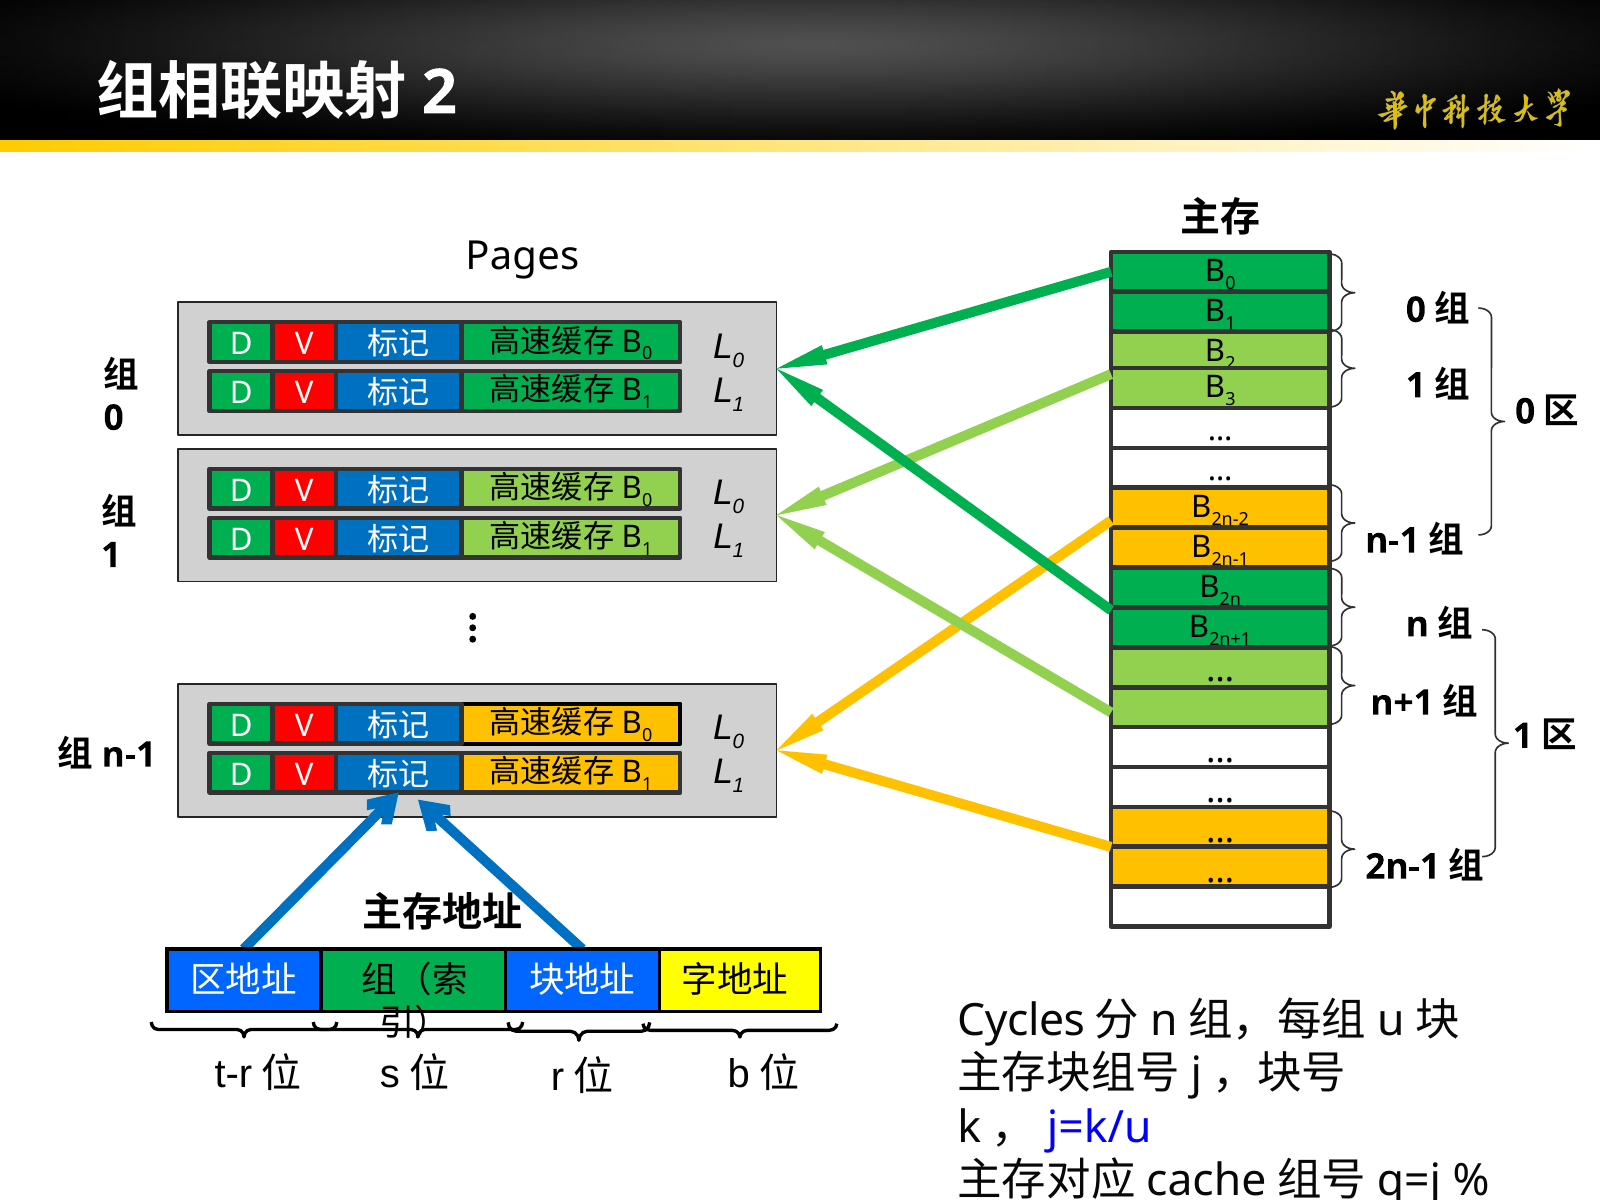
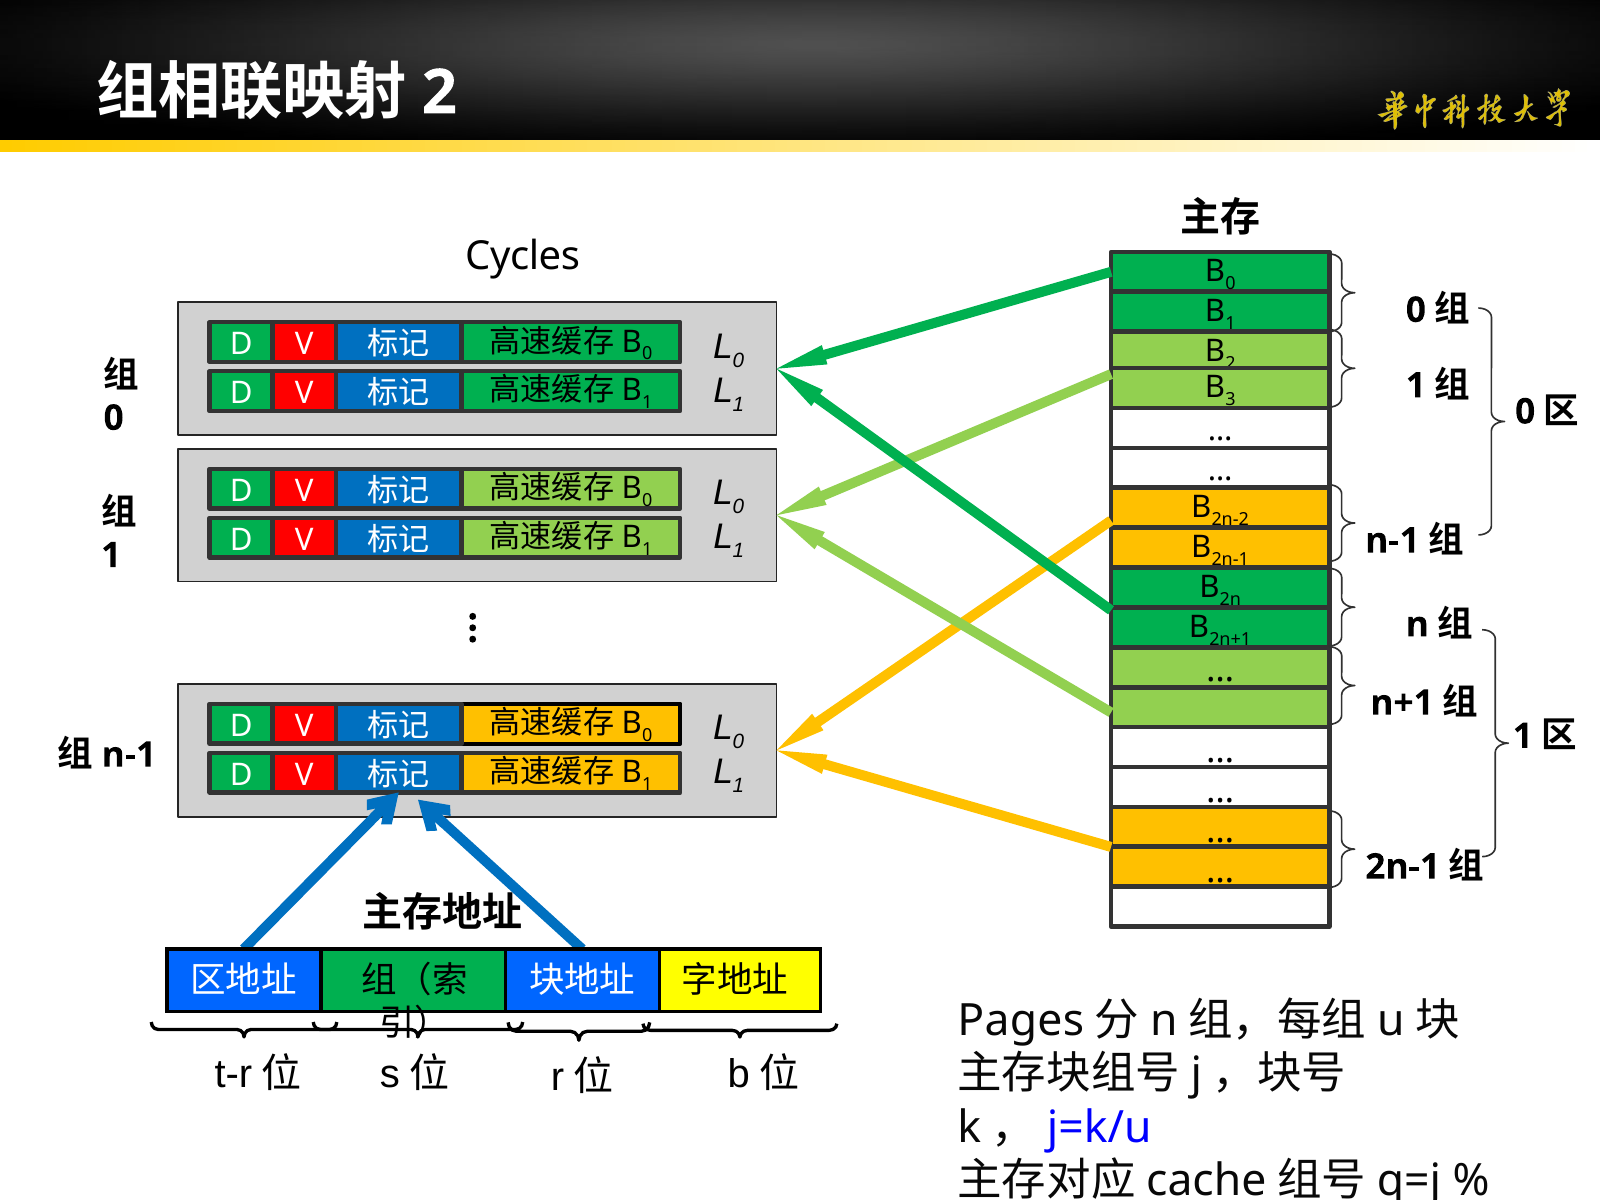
Pages: Pages -> Cycles
Cycles: Cycles -> Pages
